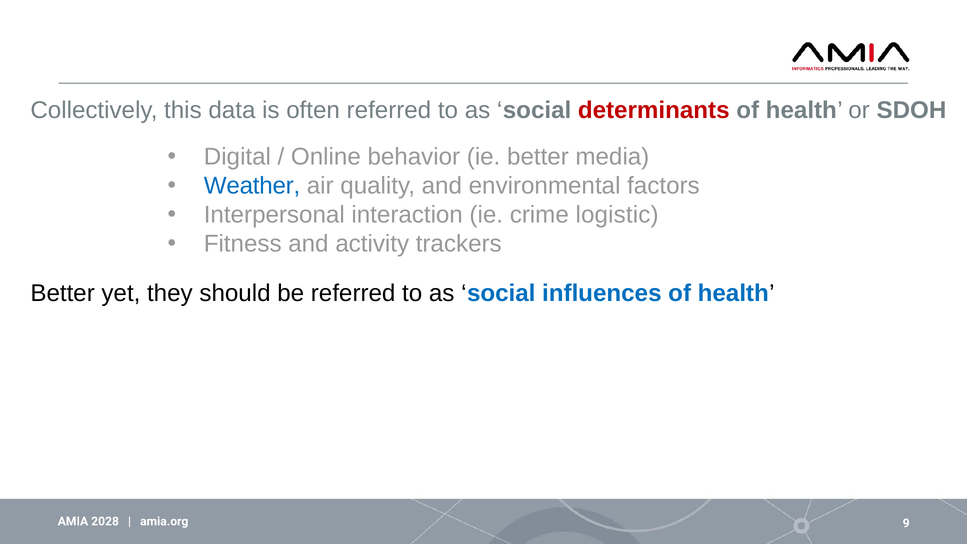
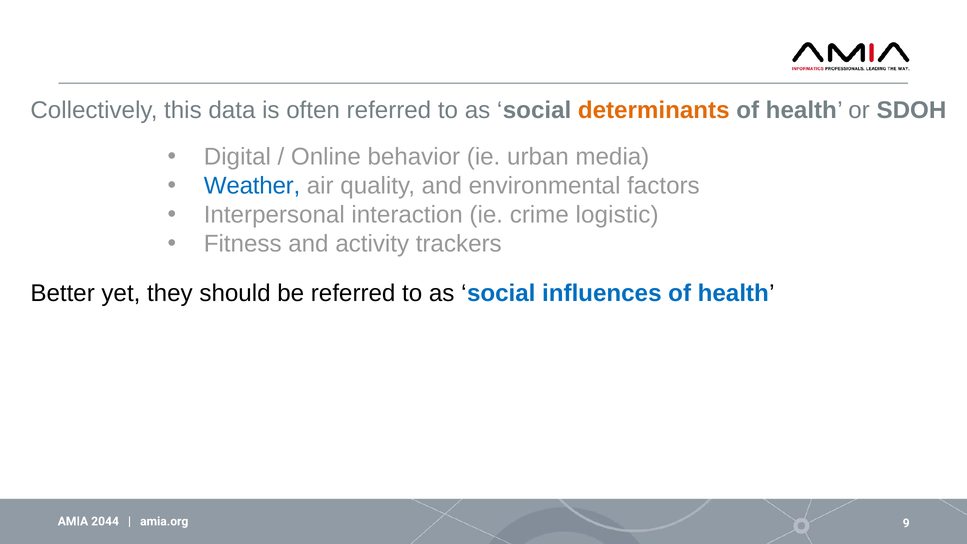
determinants colour: red -> orange
ie better: better -> urban
2028: 2028 -> 2044
